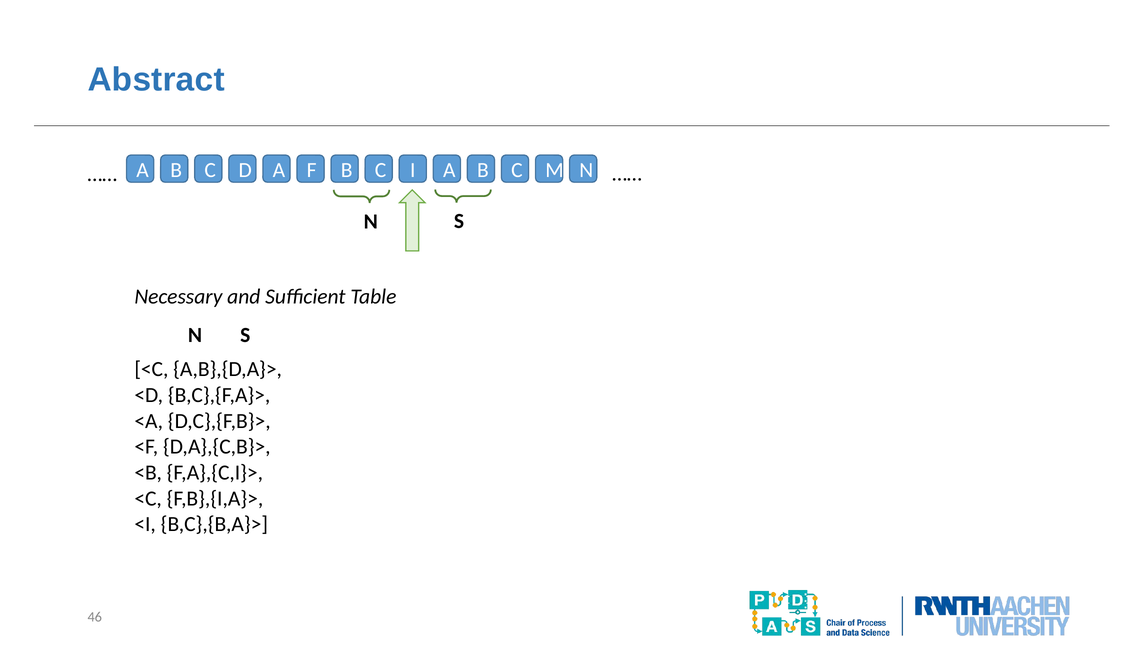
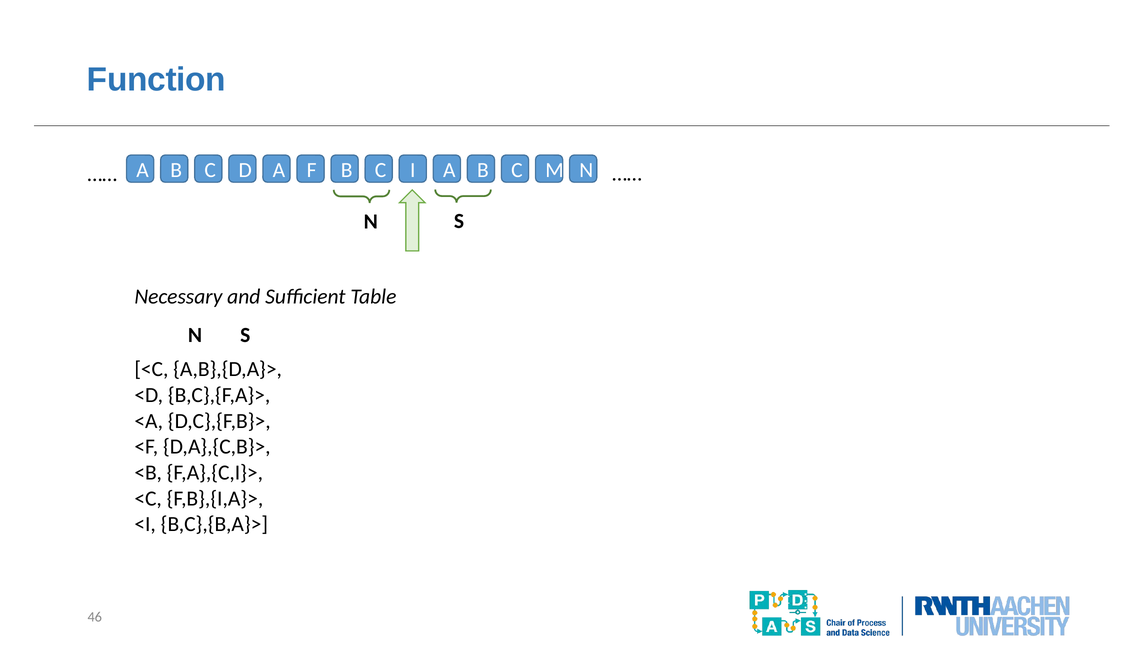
Abstract: Abstract -> Function
